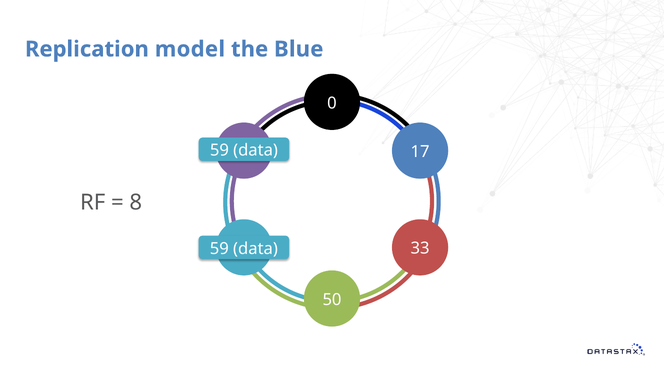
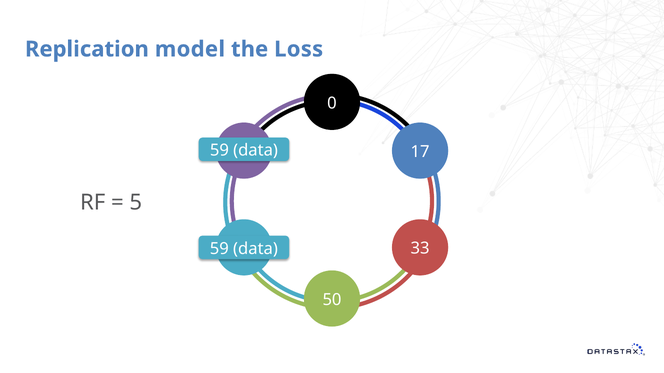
Blue: Blue -> Loss
8: 8 -> 5
